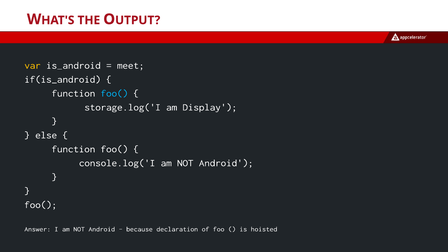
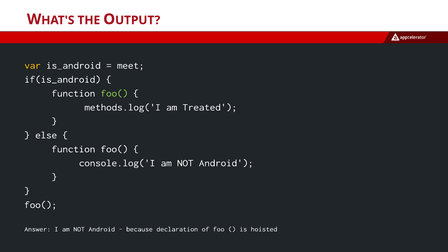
foo( at (114, 93) colour: light blue -> light green
storage.log('I: storage.log('I -> methods.log('I
Display: Display -> Treated
